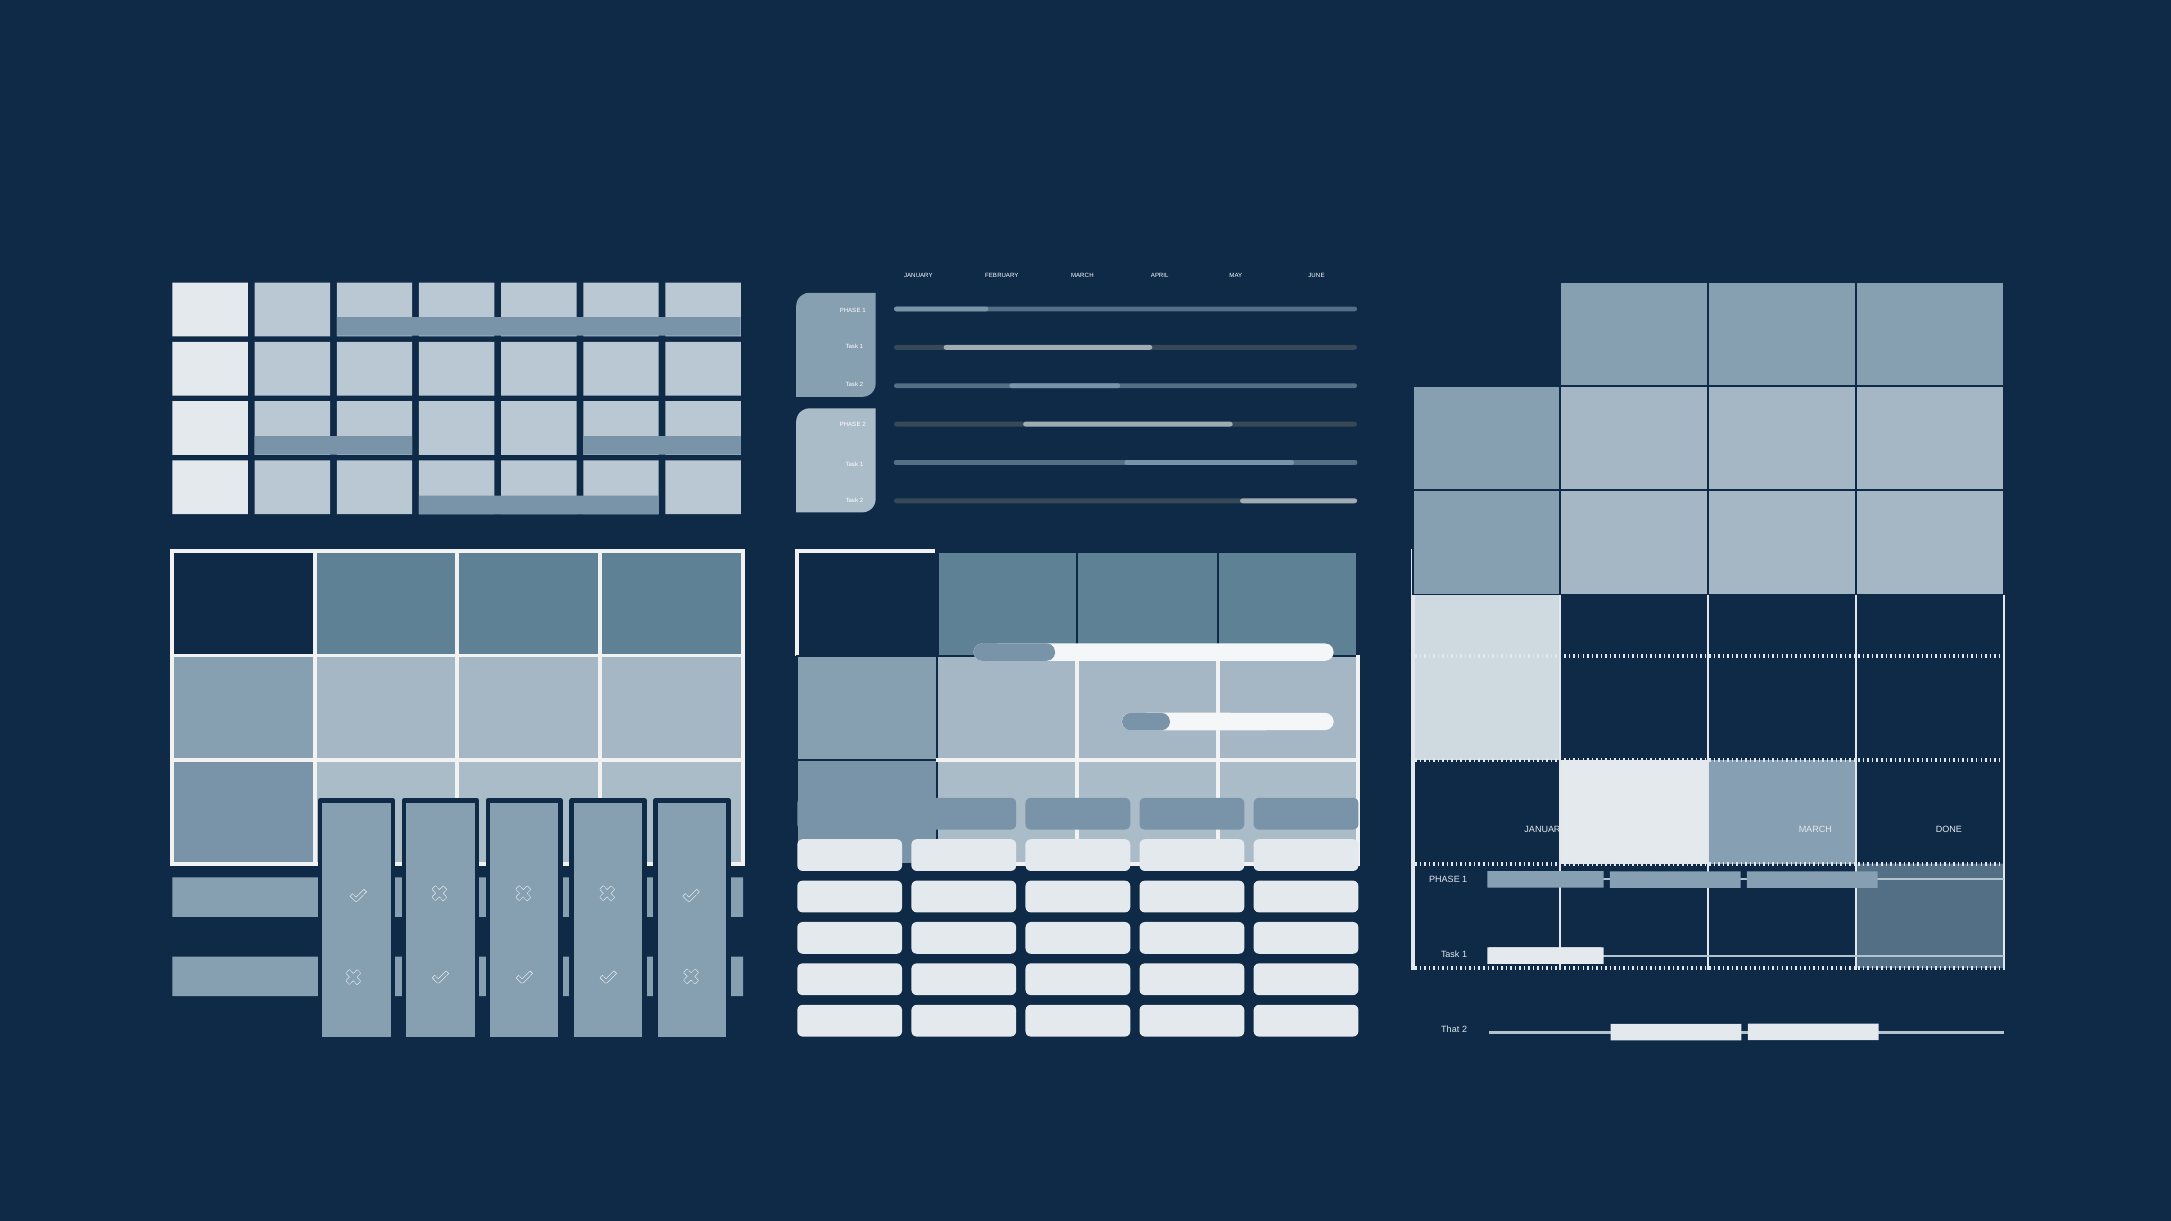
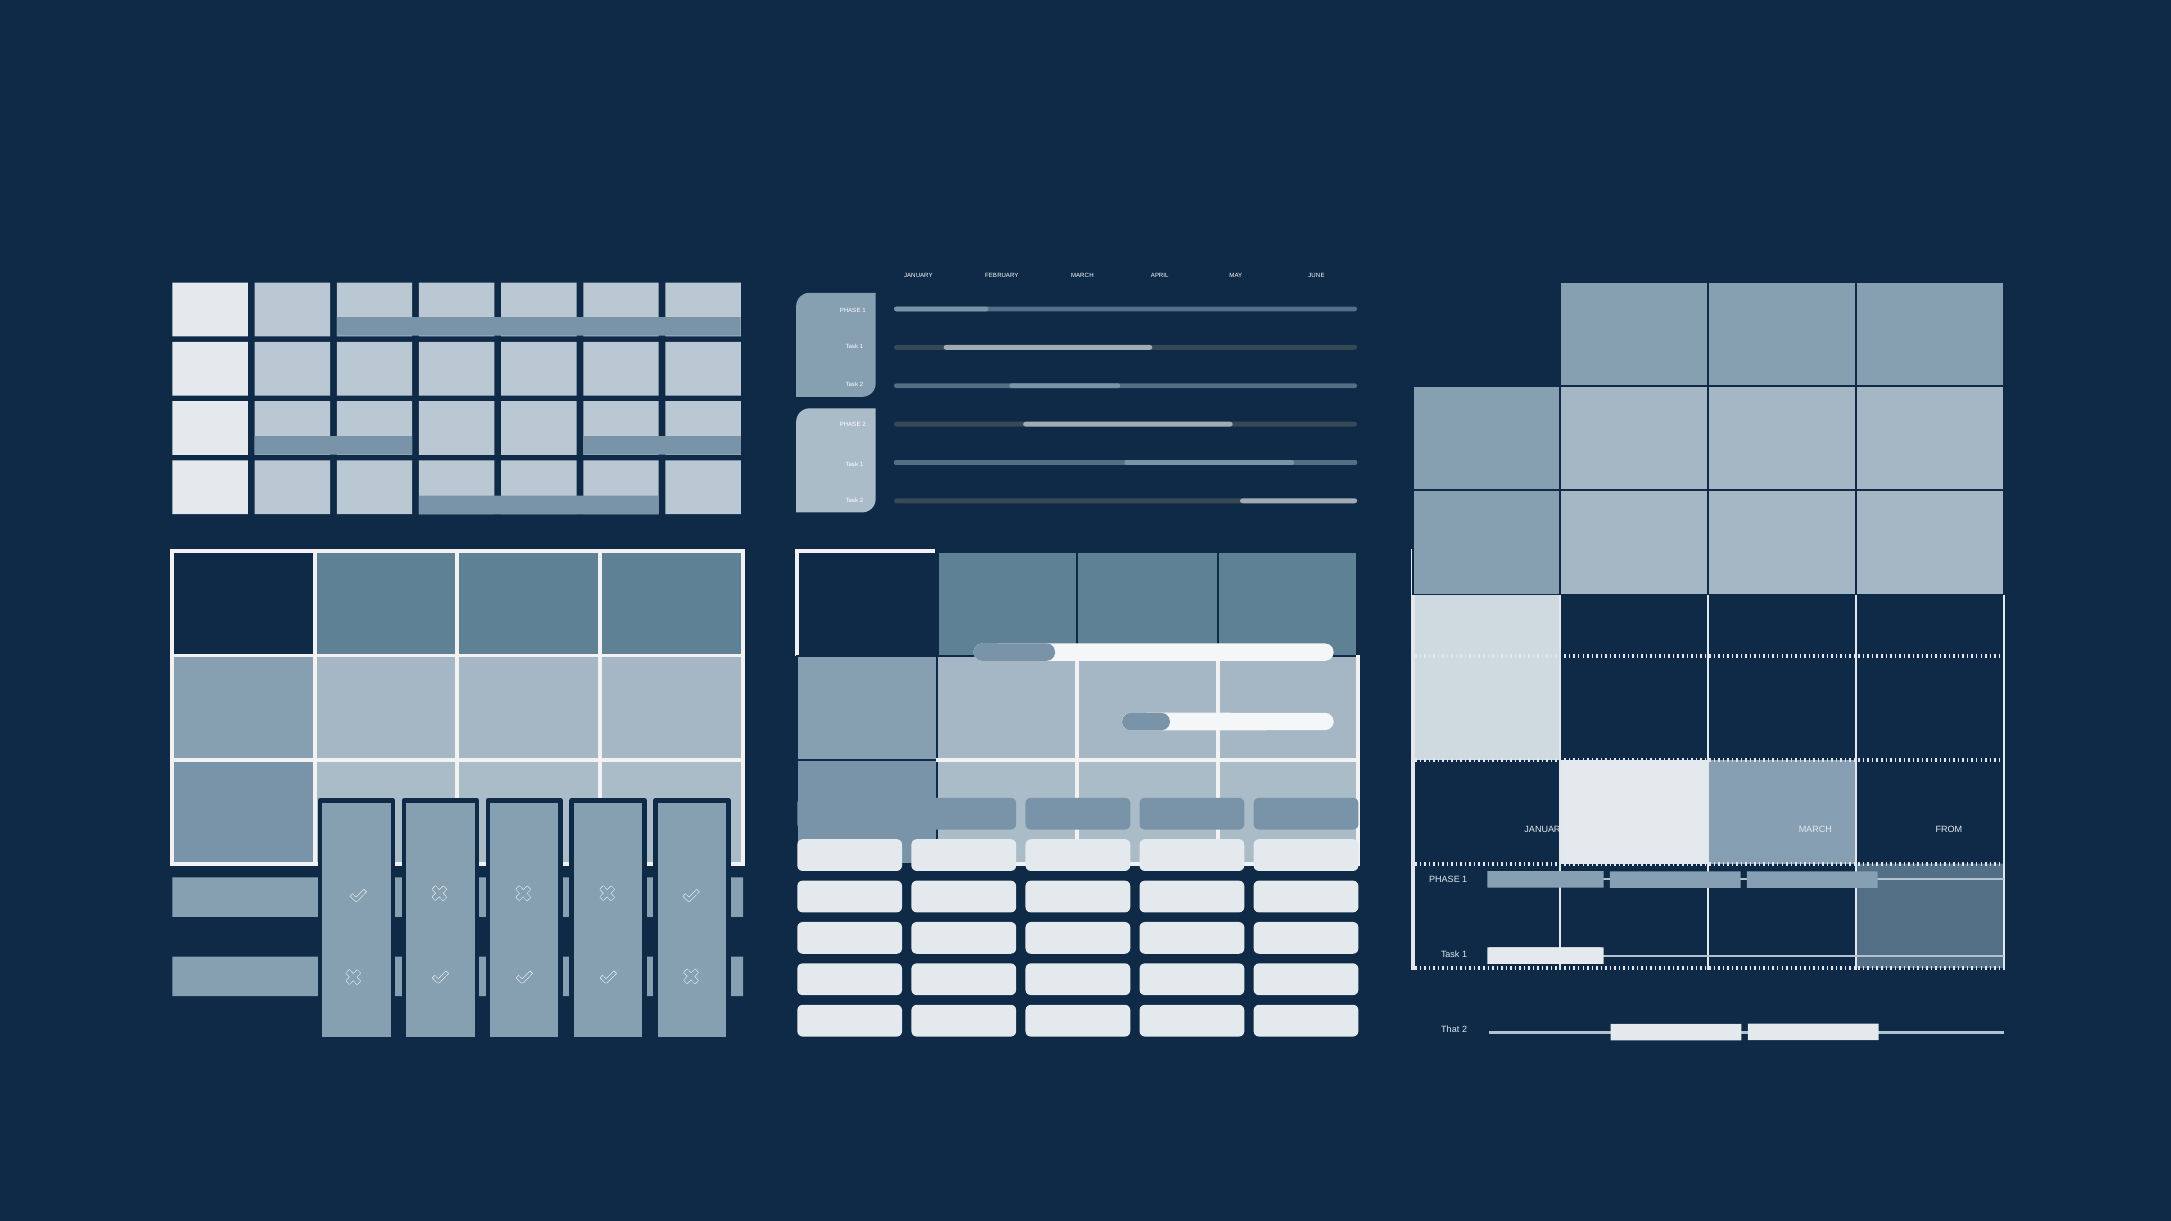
DONE: DONE -> FROM
